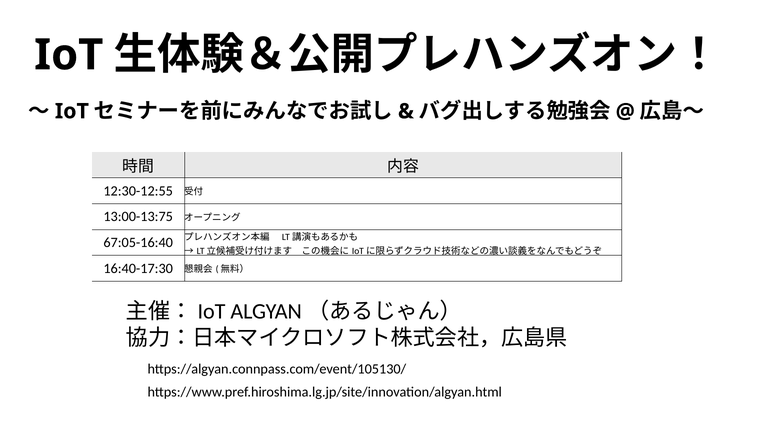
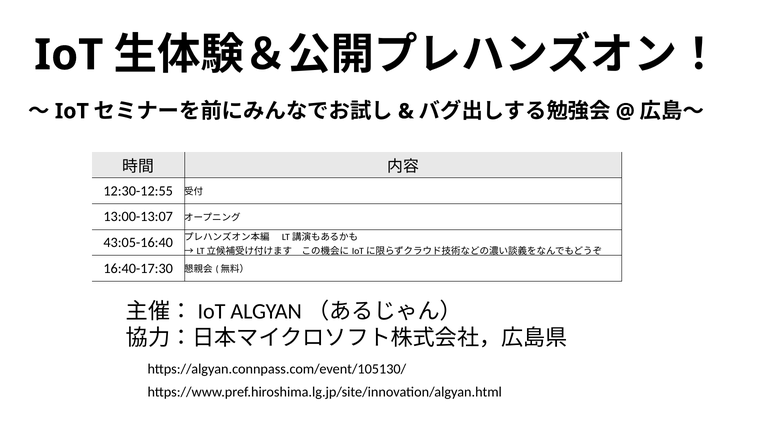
13:00-13:75: 13:00-13:75 -> 13:00-13:07
67:05-16:40: 67:05-16:40 -> 43:05-16:40
